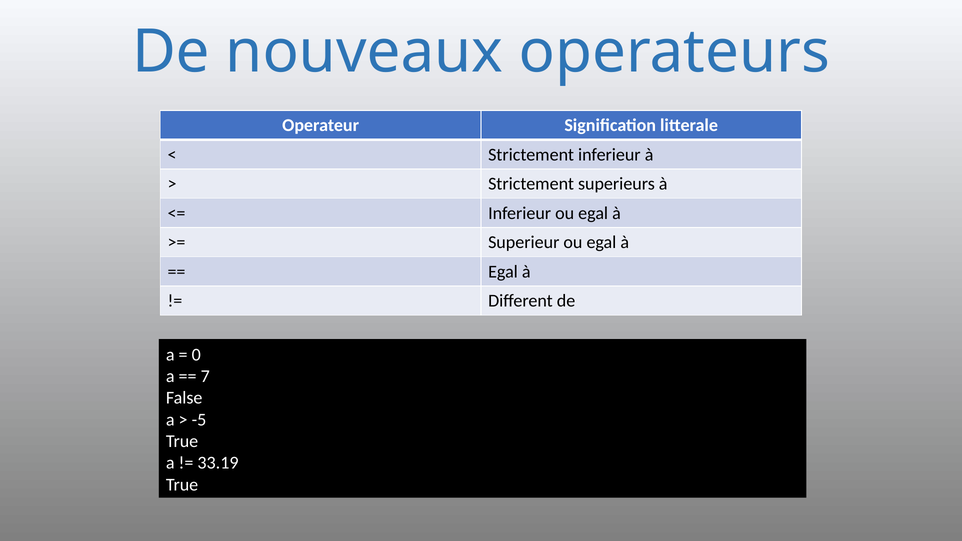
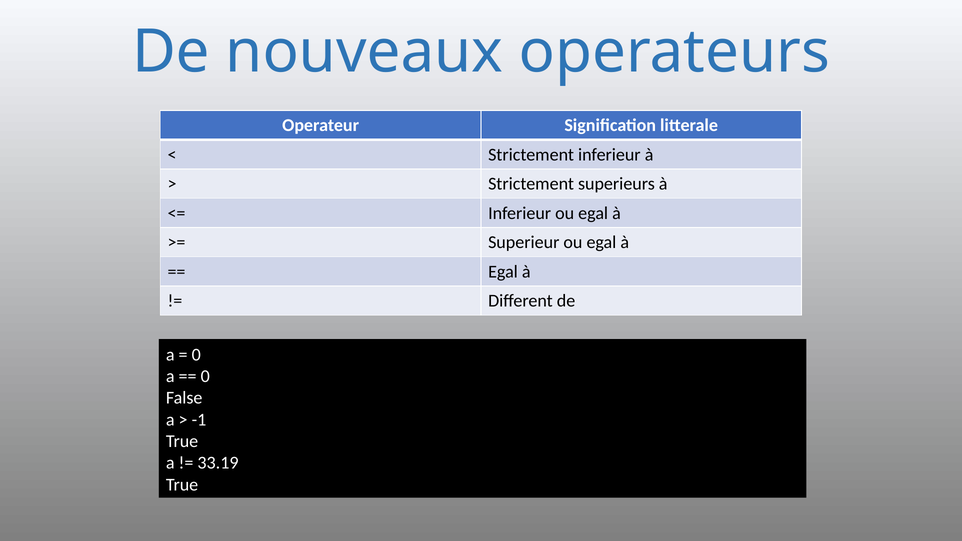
7 at (205, 376): 7 -> 0
-5: -5 -> -1
